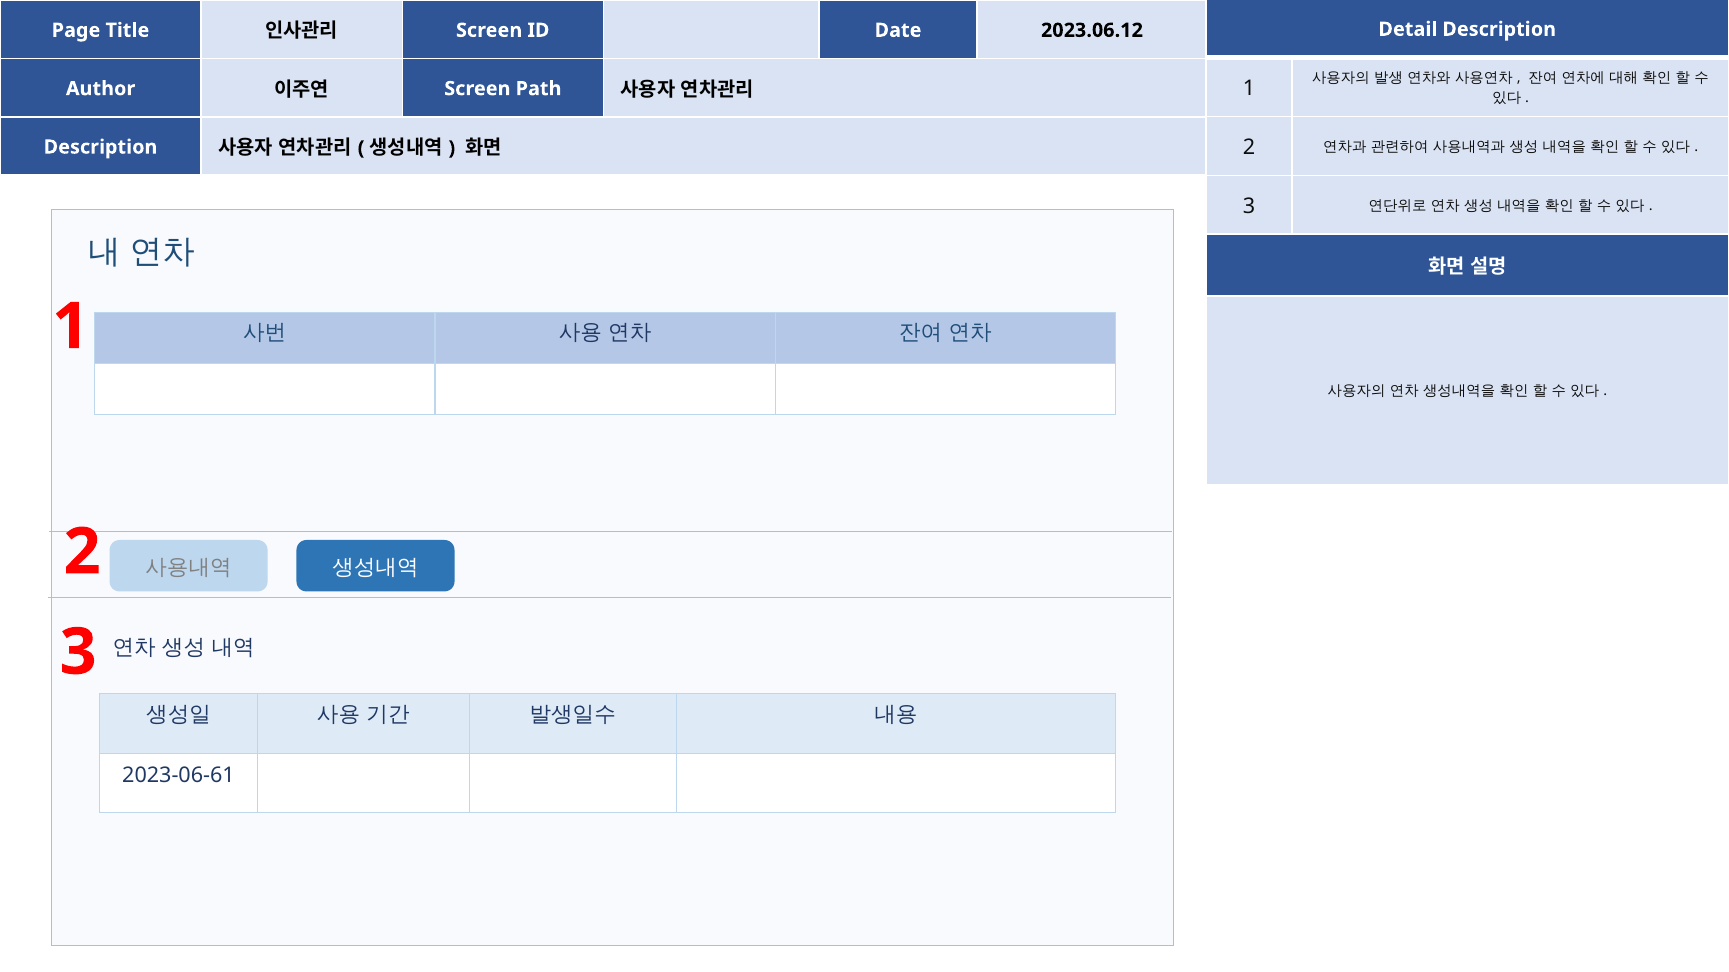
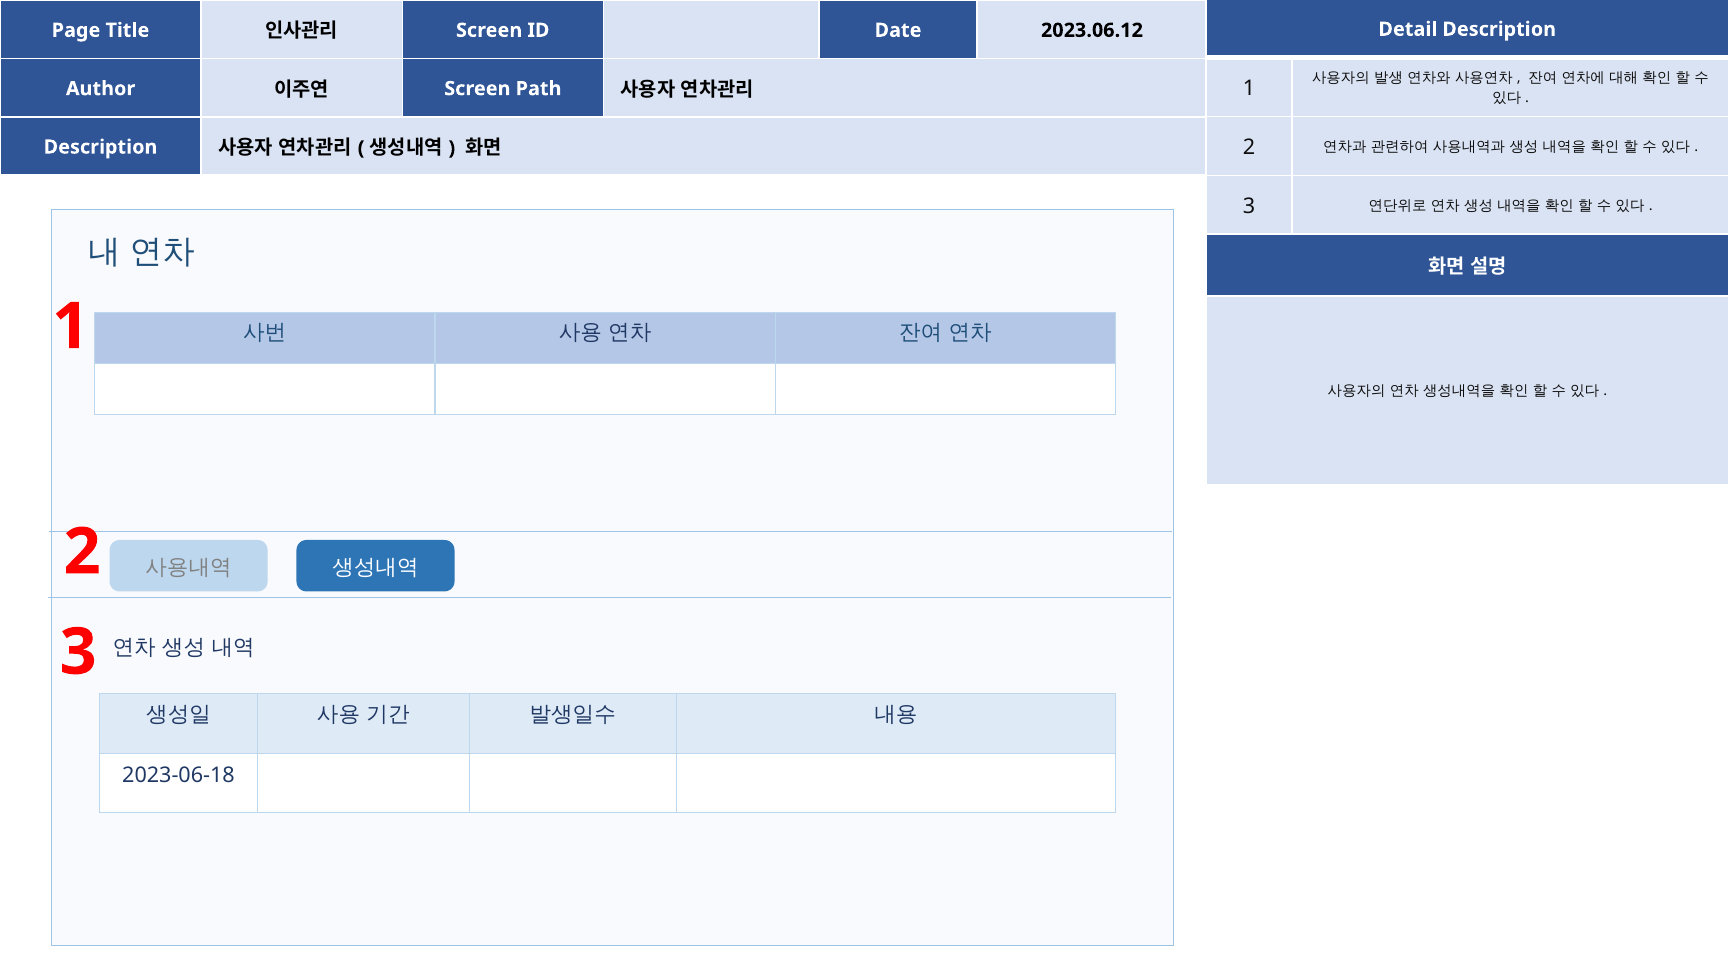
2023-06-61: 2023-06-61 -> 2023-06-18
